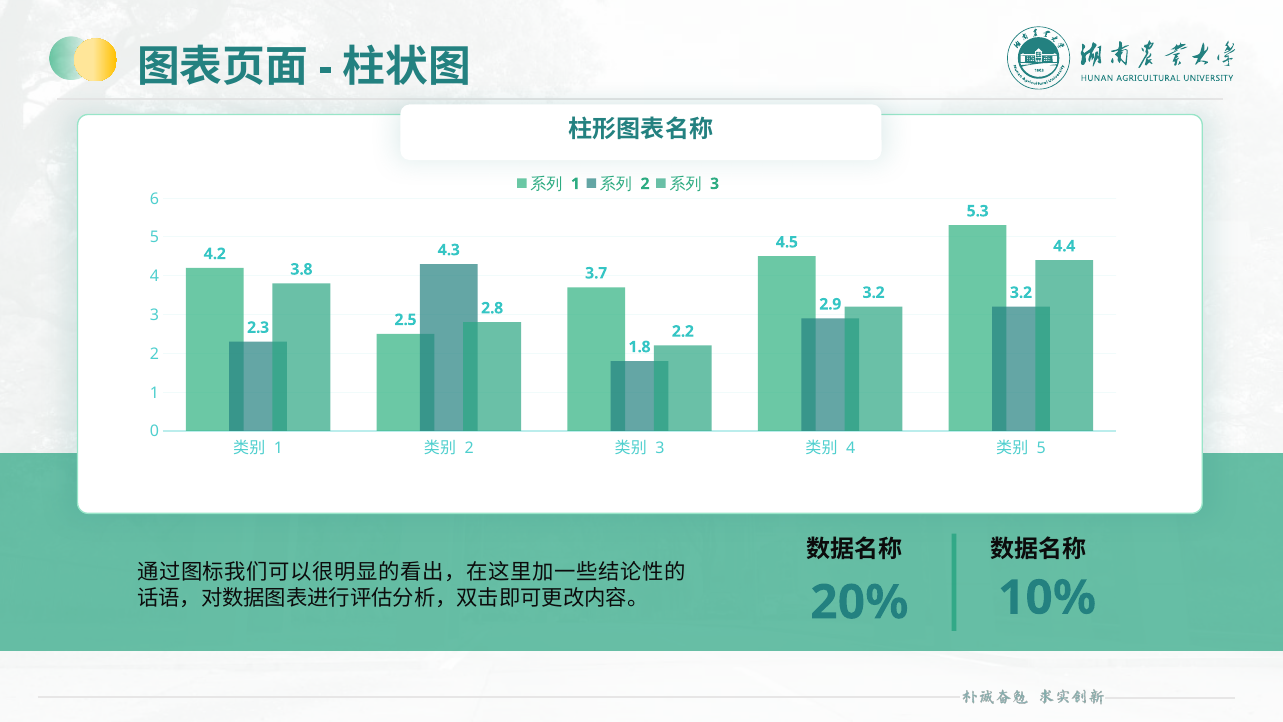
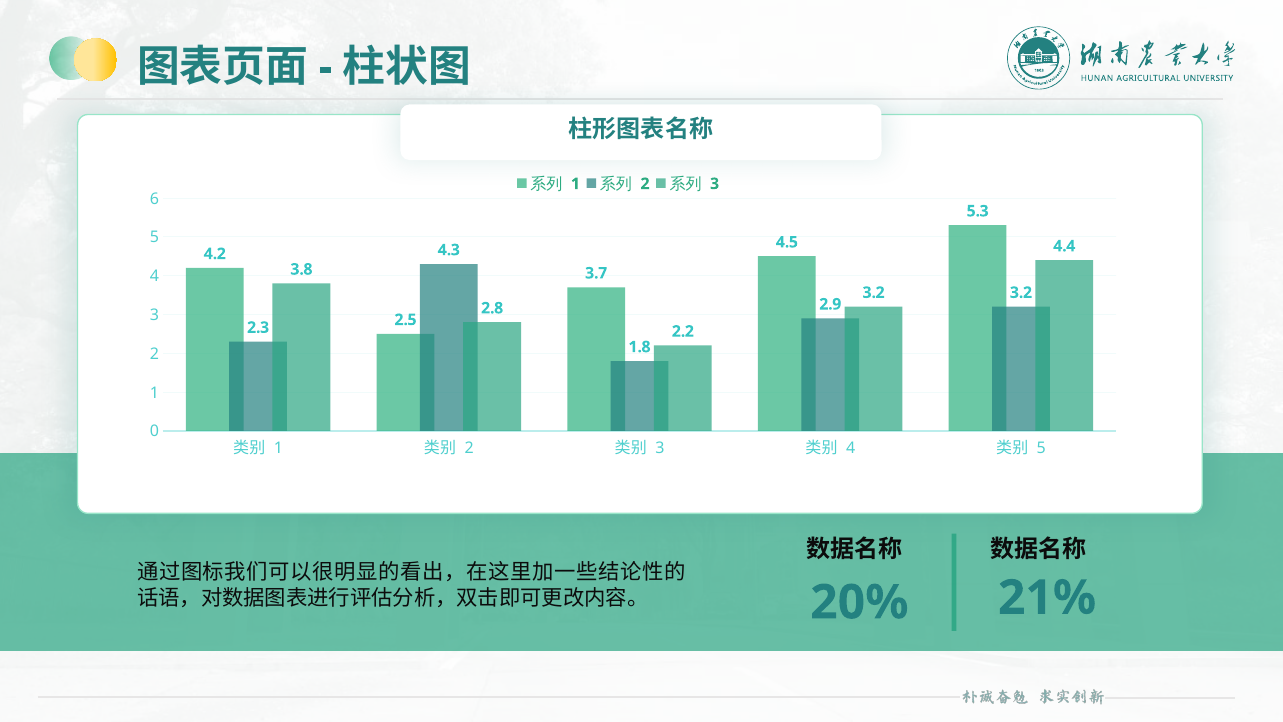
10%: 10% -> 21%
